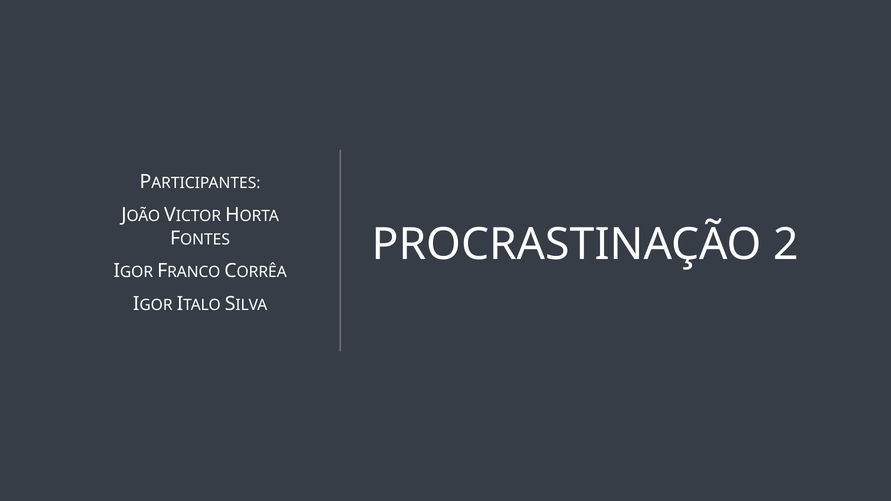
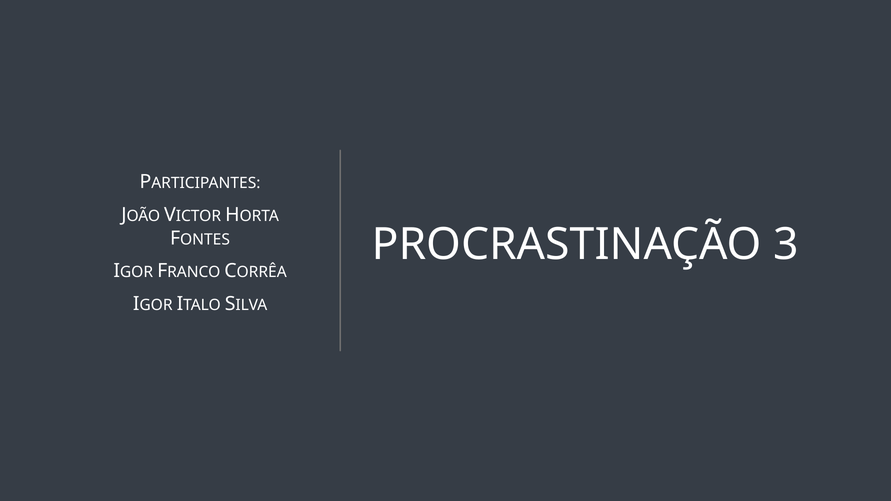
2: 2 -> 3
